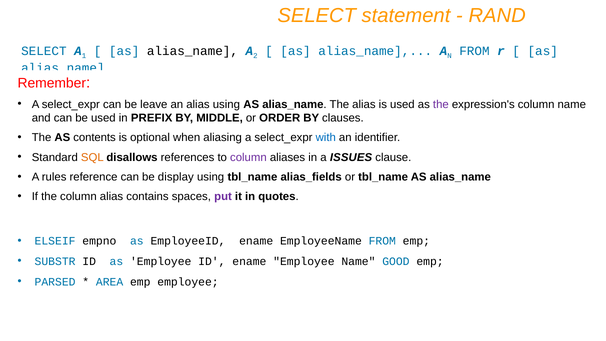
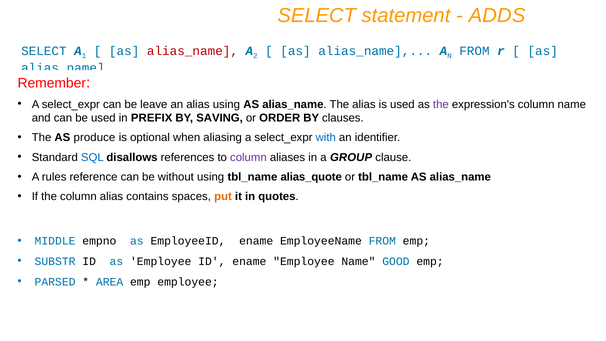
RAND: RAND -> ADDS
alias_name at (192, 51) colour: black -> red
MIDDLE: MIDDLE -> SAVING
contents: contents -> produce
SQL colour: orange -> blue
ISSUES: ISSUES -> GROUP
display: display -> without
alias_fields: alias_fields -> alias_quote
put colour: purple -> orange
ELSEIF: ELSEIF -> MIDDLE
